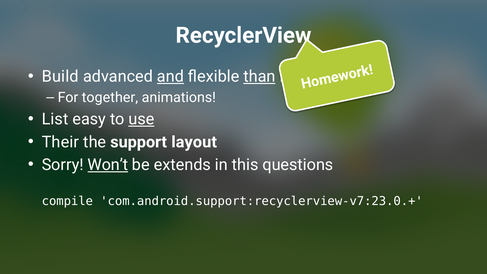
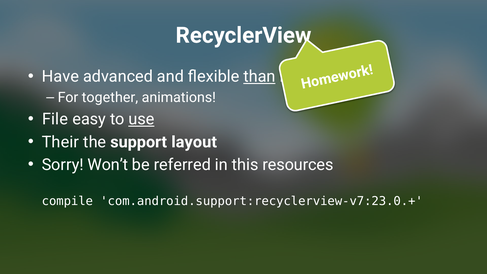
Build: Build -> Have
and underline: present -> none
List: List -> File
Won’t underline: present -> none
extends: extends -> referred
questions: questions -> resources
